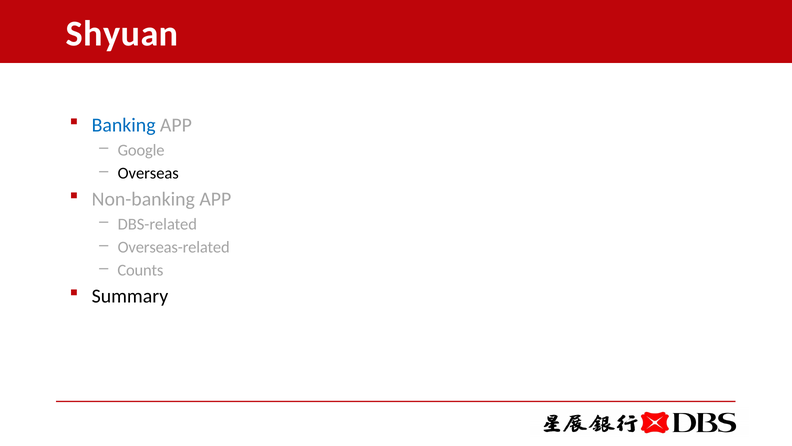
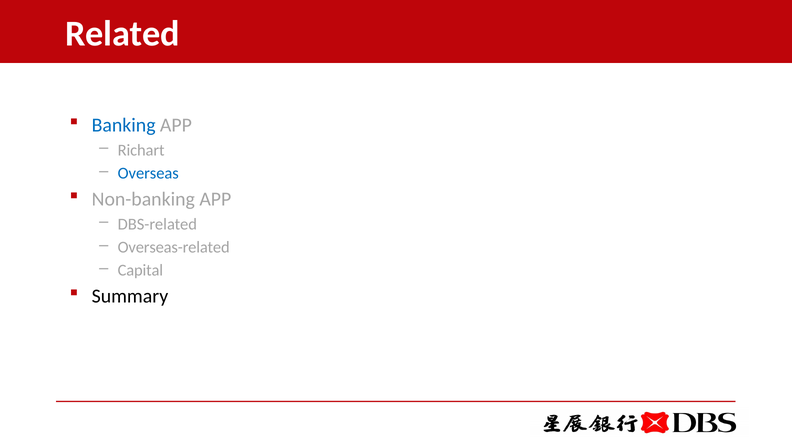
Shyuan: Shyuan -> Related
Google: Google -> Richart
Overseas colour: black -> blue
Counts: Counts -> Capital
